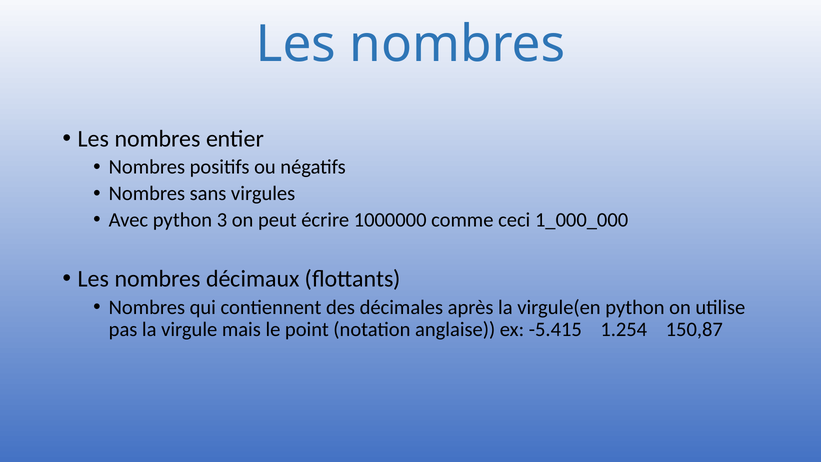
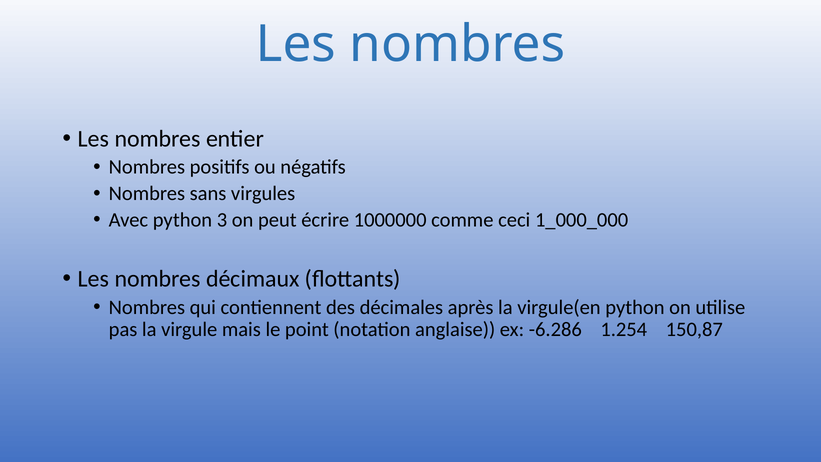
-5.415: -5.415 -> -6.286
